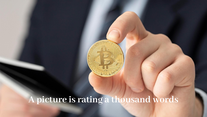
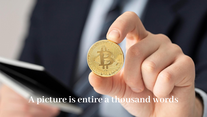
rating: rating -> entire
